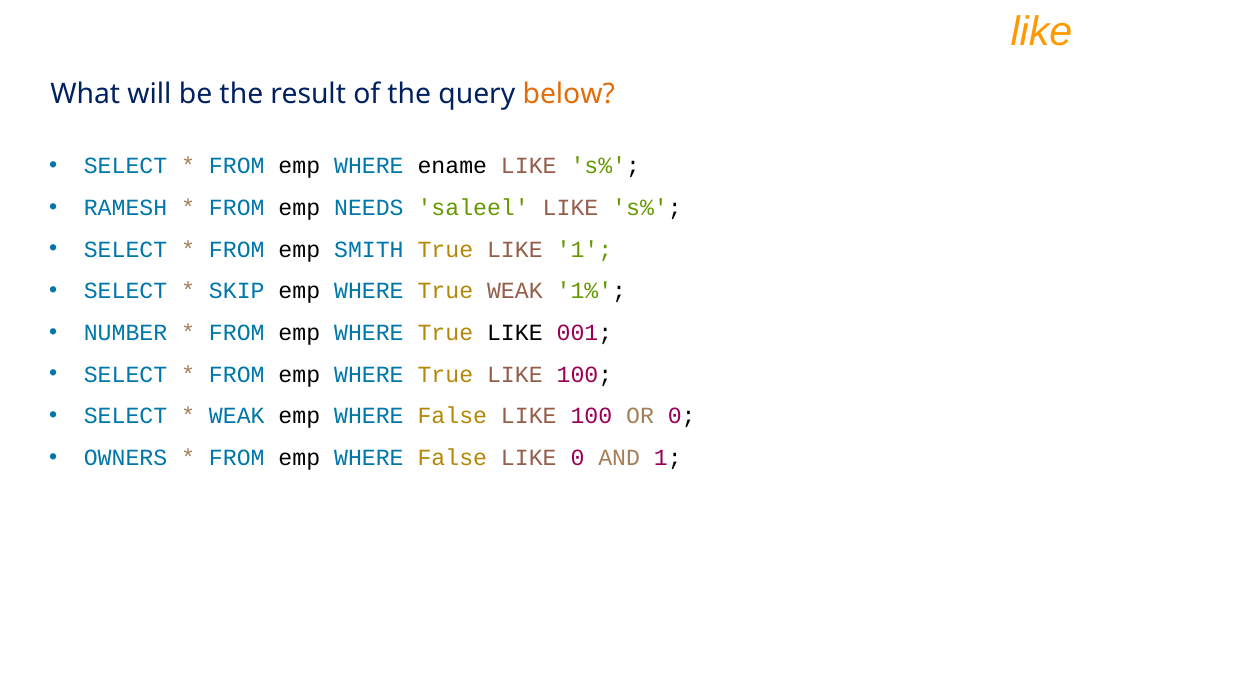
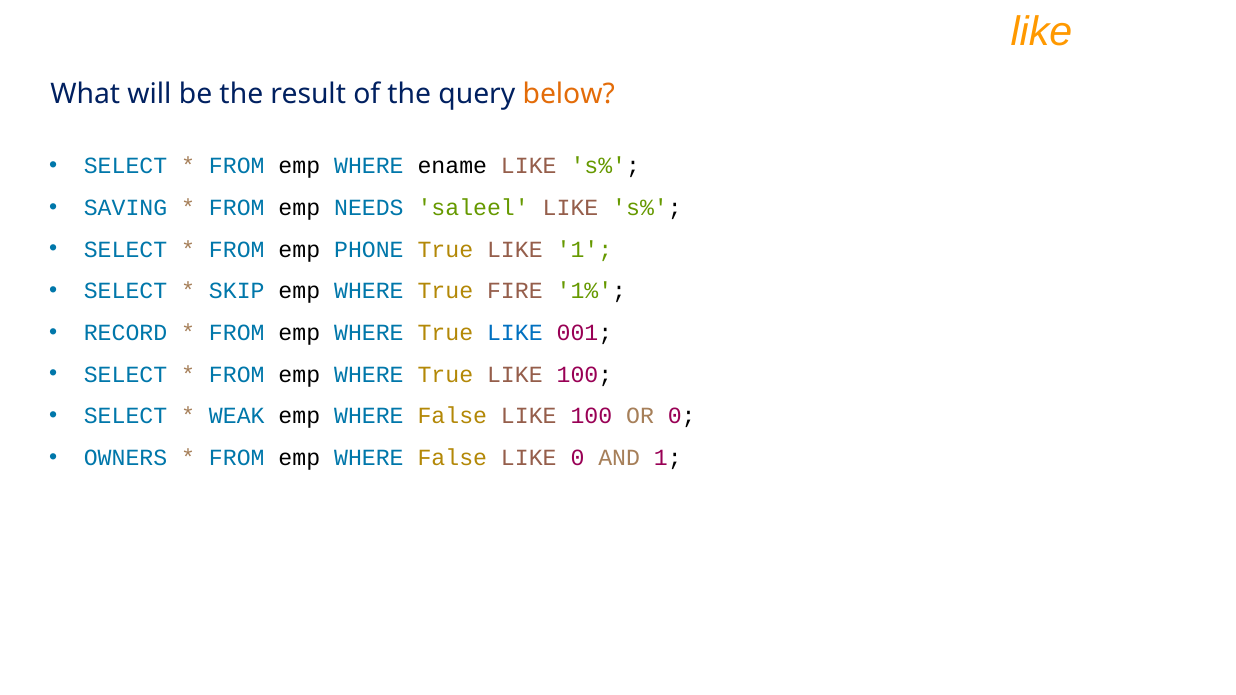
RAMESH: RAMESH -> SAVING
SMITH: SMITH -> PHONE
True WEAK: WEAK -> FIRE
NUMBER: NUMBER -> RECORD
LIKE at (515, 333) colour: black -> blue
